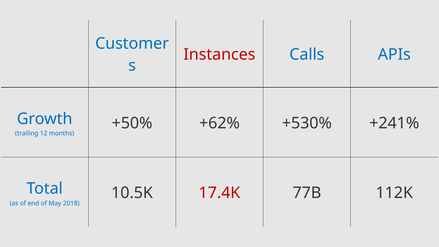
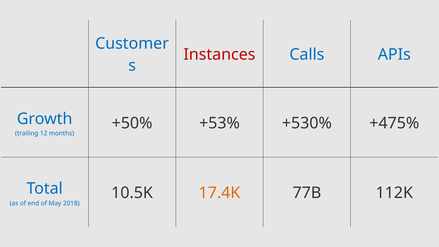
+62%: +62% -> +53%
+241%: +241% -> +475%
17.4K colour: red -> orange
